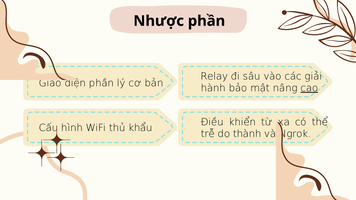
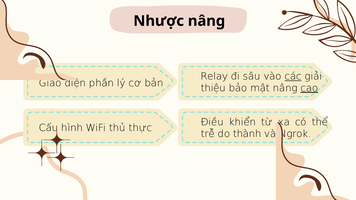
Nhược phần: phần -> nâng
các underline: none -> present
hành: hành -> thiệu
khẩu: khẩu -> thực
